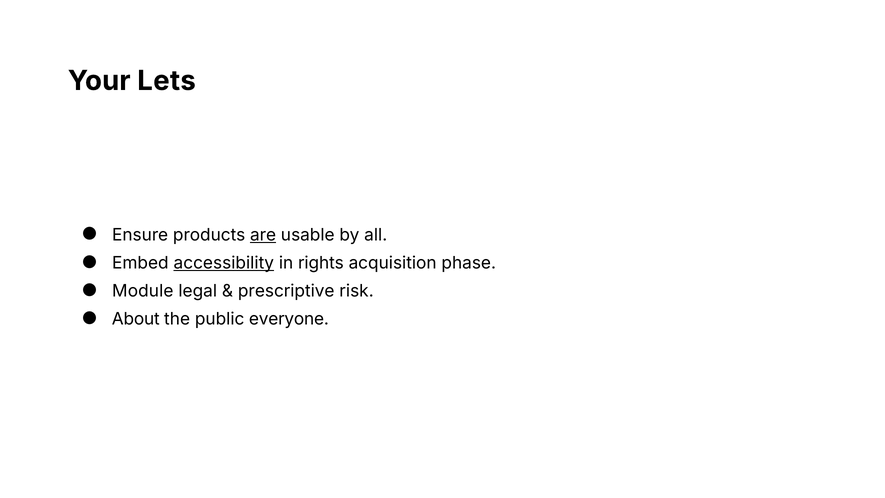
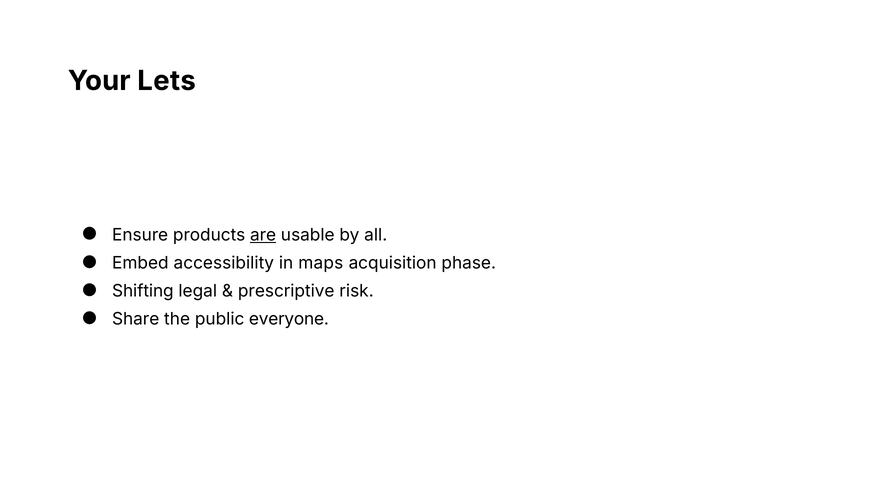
accessibility underline: present -> none
rights: rights -> maps
Module: Module -> Shifting
About: About -> Share
